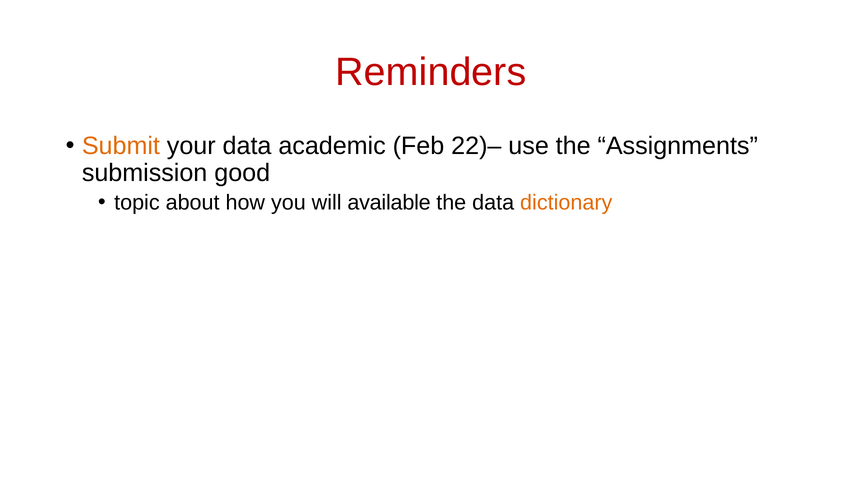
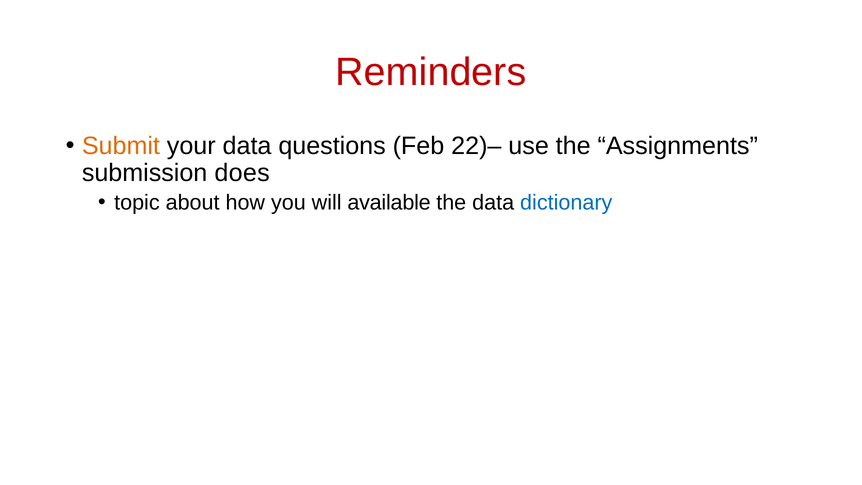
academic: academic -> questions
good: good -> does
dictionary colour: orange -> blue
